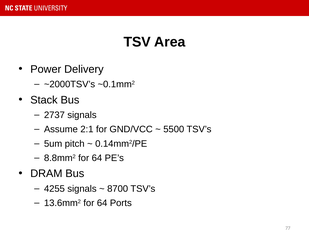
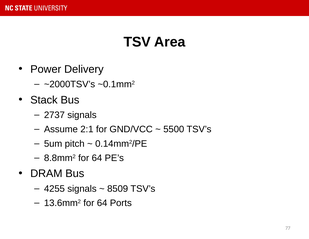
8700: 8700 -> 8509
